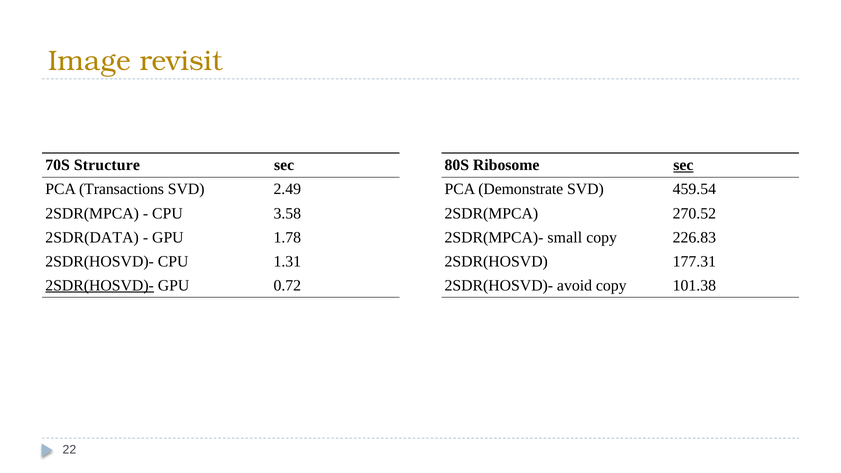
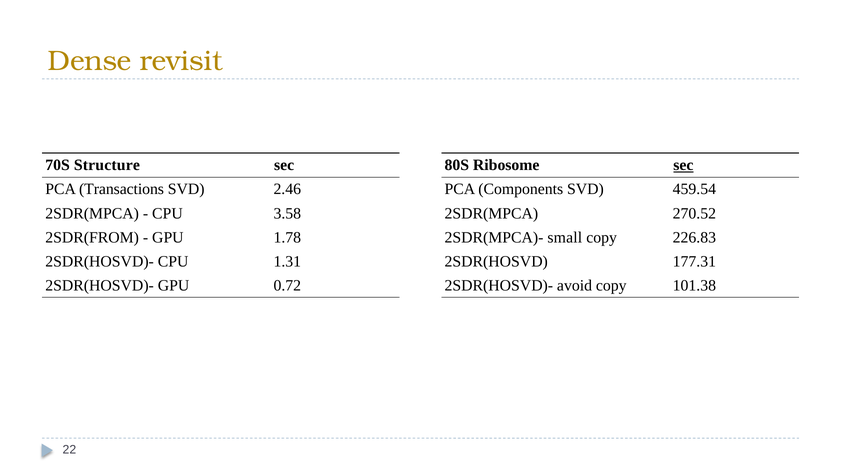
Image: Image -> Dense
2.49: 2.49 -> 2.46
Demonstrate: Demonstrate -> Components
2SDR(DATA: 2SDR(DATA -> 2SDR(FROM
2SDR(HOSVD)- at (100, 285) underline: present -> none
